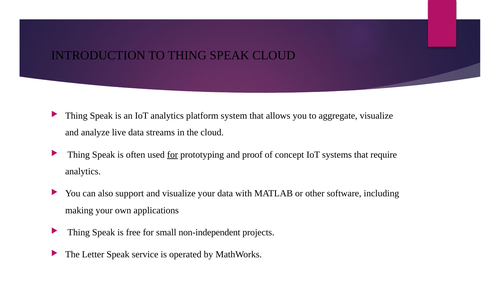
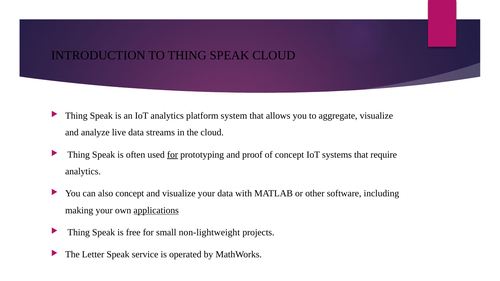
also support: support -> concept
applications underline: none -> present
non-independent: non-independent -> non-lightweight
